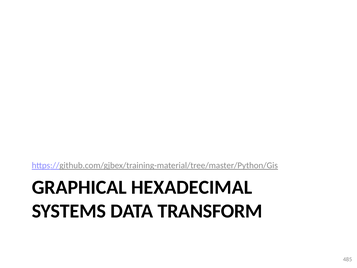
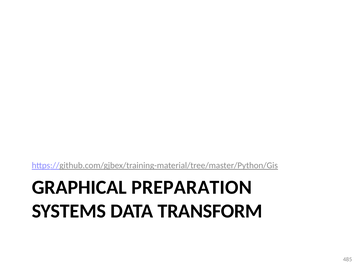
HEXADECIMAL: HEXADECIMAL -> PREPARATION
